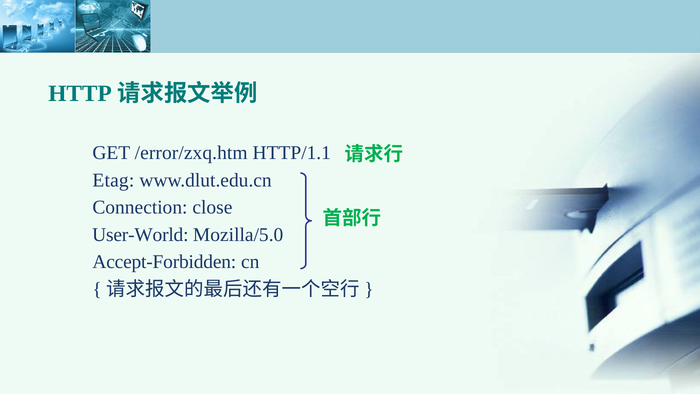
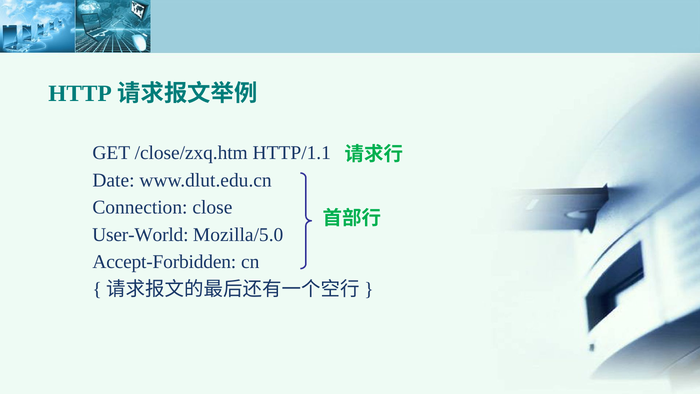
/error/zxq.htm: /error/zxq.htm -> /close/zxq.htm
Etag: Etag -> Date
